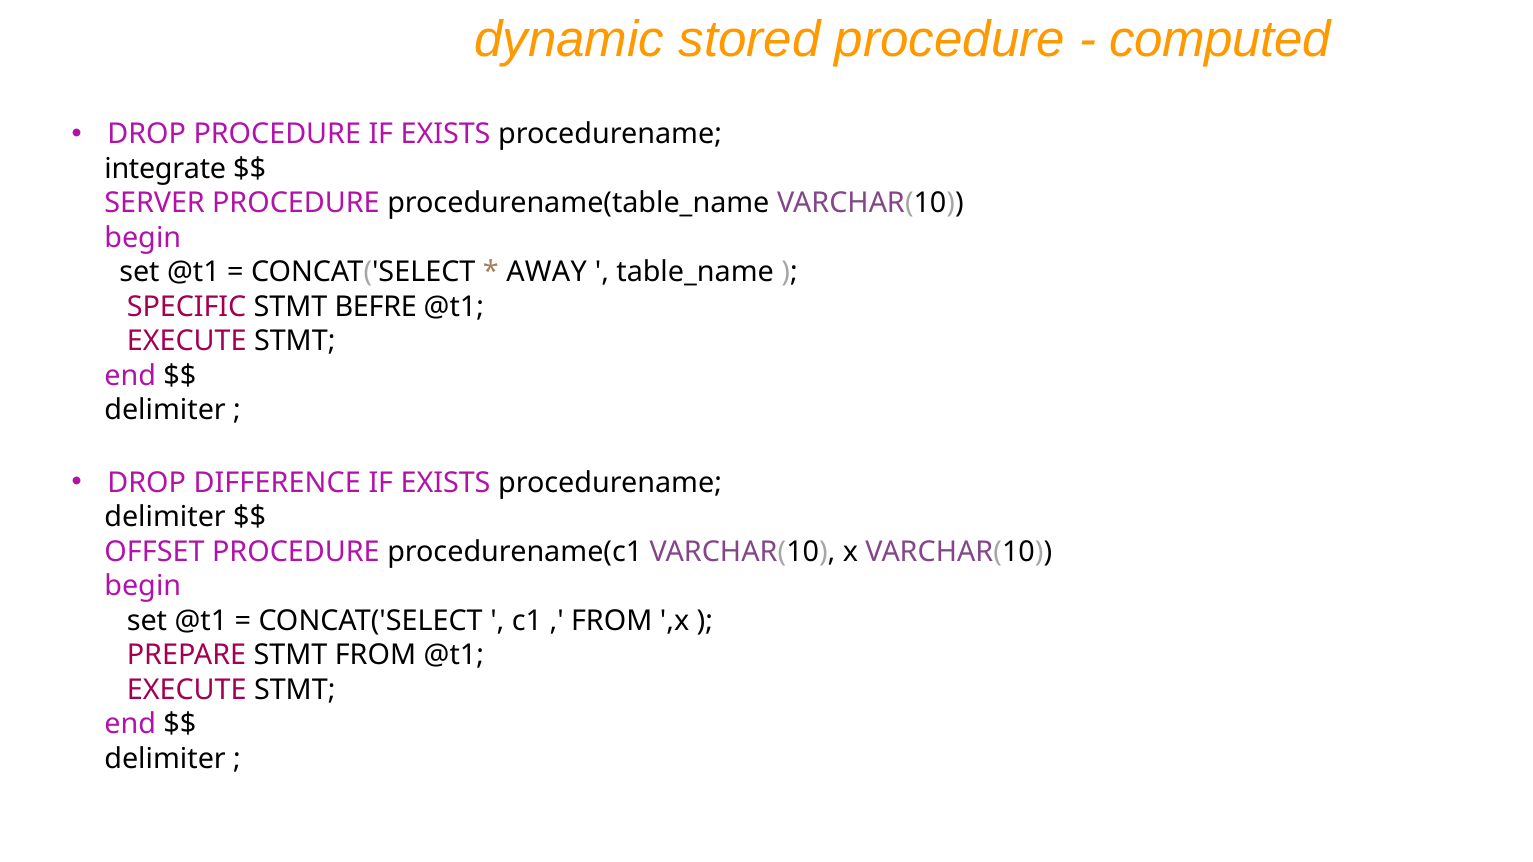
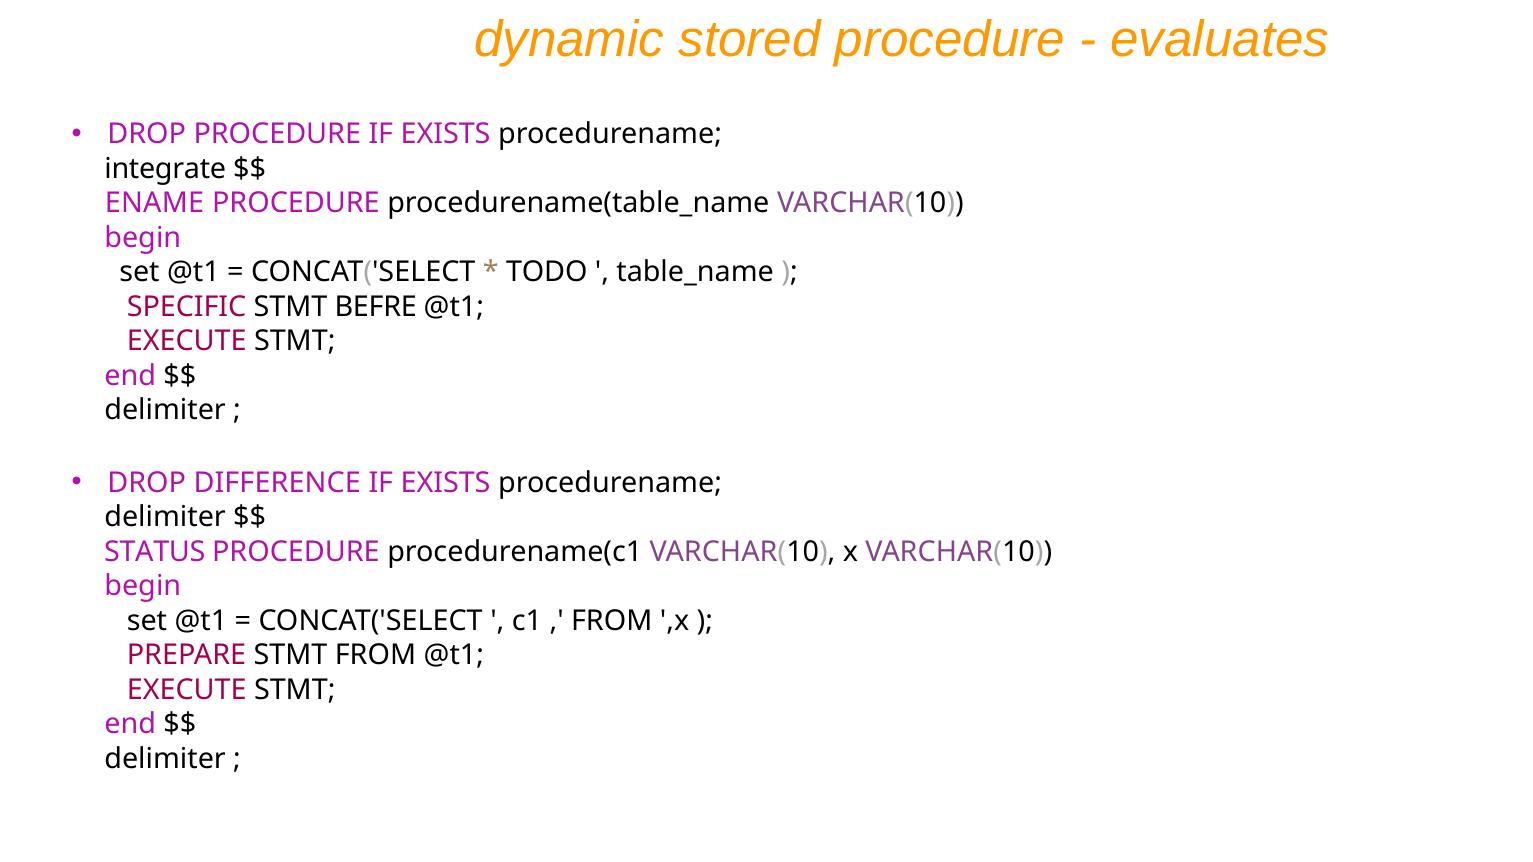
computed: computed -> evaluates
SERVER: SERVER -> ENAME
AWAY: AWAY -> TODO
OFFSET: OFFSET -> STATUS
